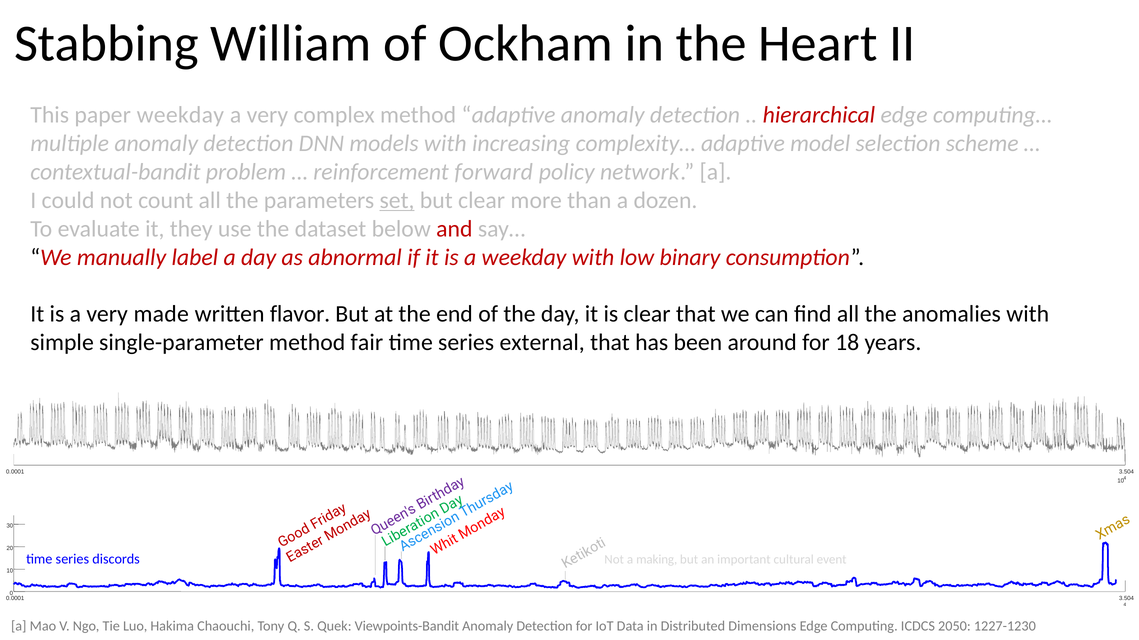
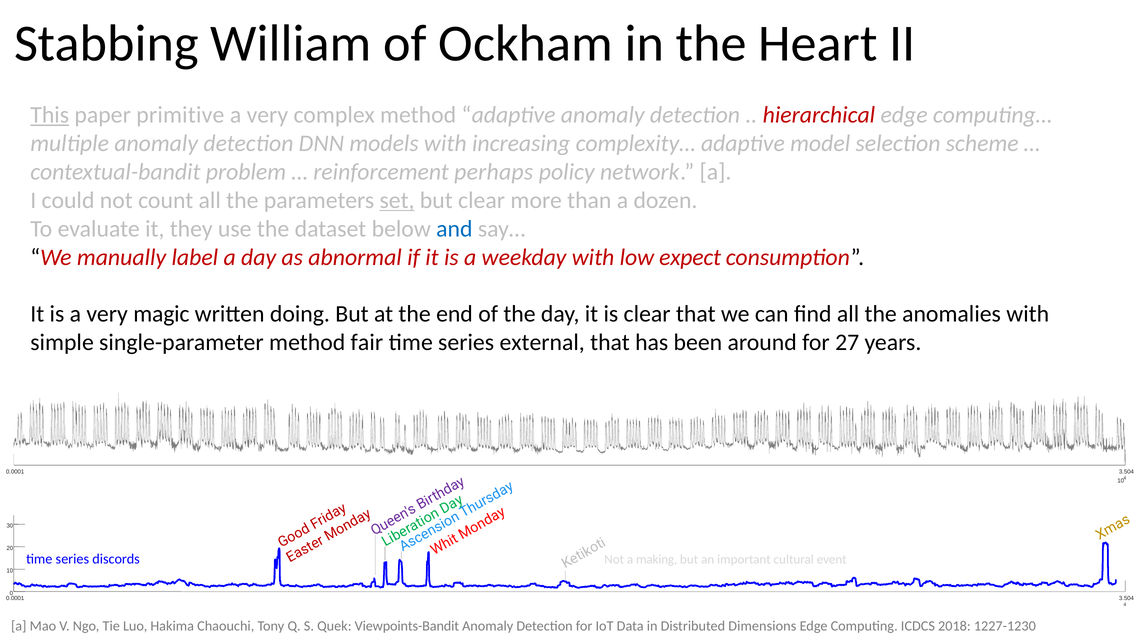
This underline: none -> present
paper weekday: weekday -> primitive
forward: forward -> perhaps
and colour: red -> blue
binary: binary -> expect
made: made -> magic
flavor: flavor -> doing
18: 18 -> 27
2050: 2050 -> 2018
